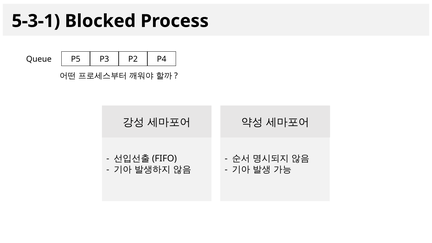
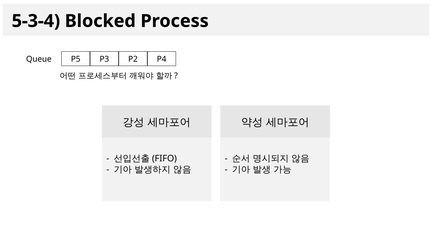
5-3-1: 5-3-1 -> 5-3-4
